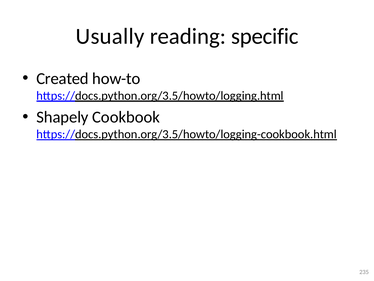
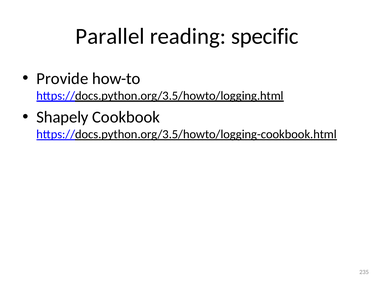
Usually: Usually -> Parallel
Created: Created -> Provide
